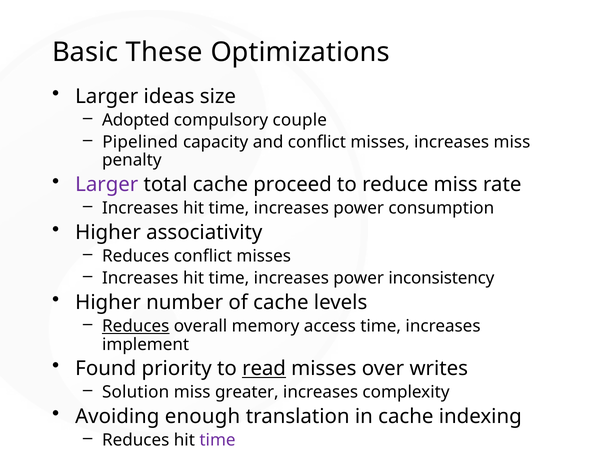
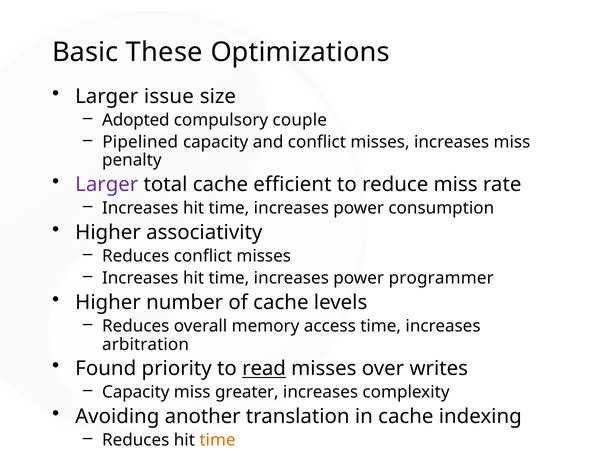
ideas: ideas -> issue
proceed: proceed -> efficient
inconsistency: inconsistency -> programmer
Reduces at (136, 326) underline: present -> none
implement: implement -> arbitration
Solution at (136, 393): Solution -> Capacity
enough: enough -> another
time at (218, 441) colour: purple -> orange
